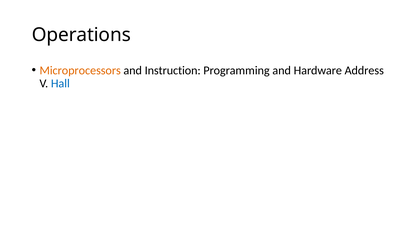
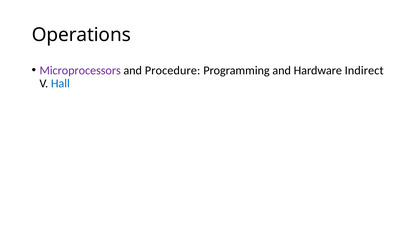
Microprocessors colour: orange -> purple
Instruction: Instruction -> Procedure
Address: Address -> Indirect
